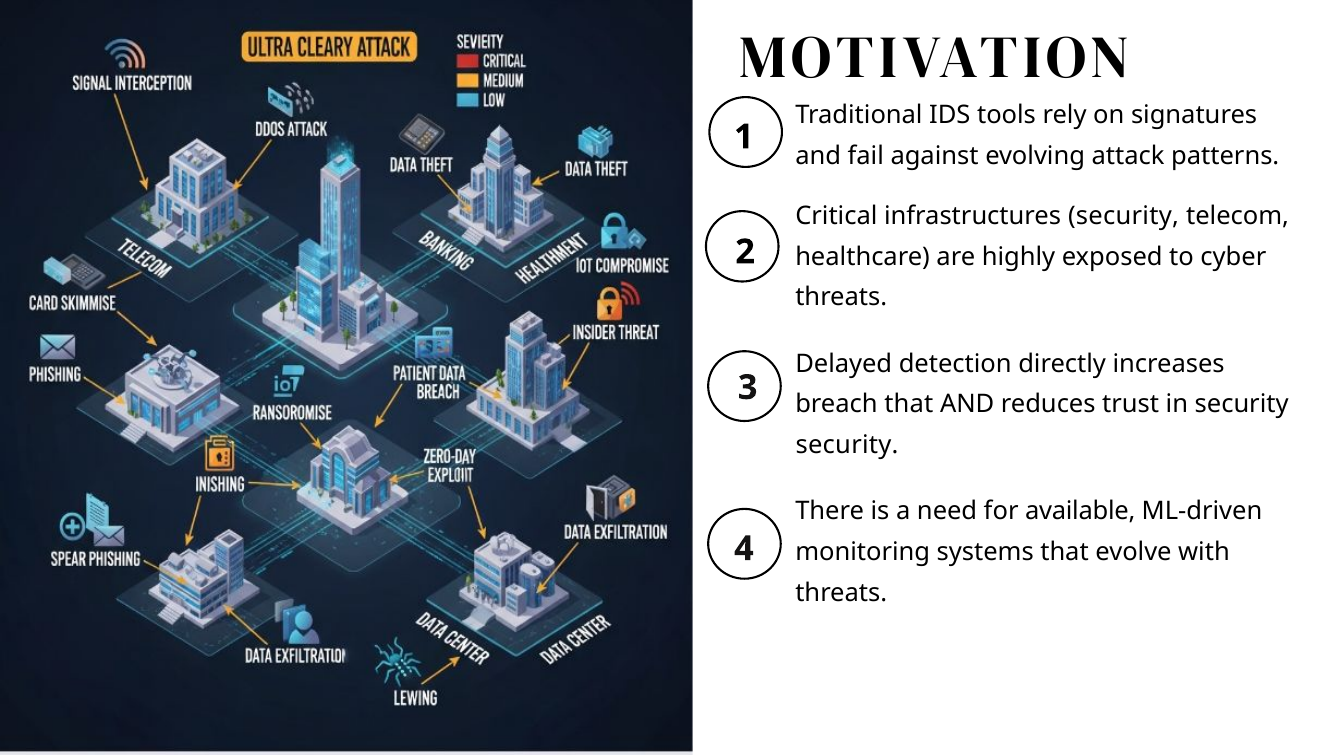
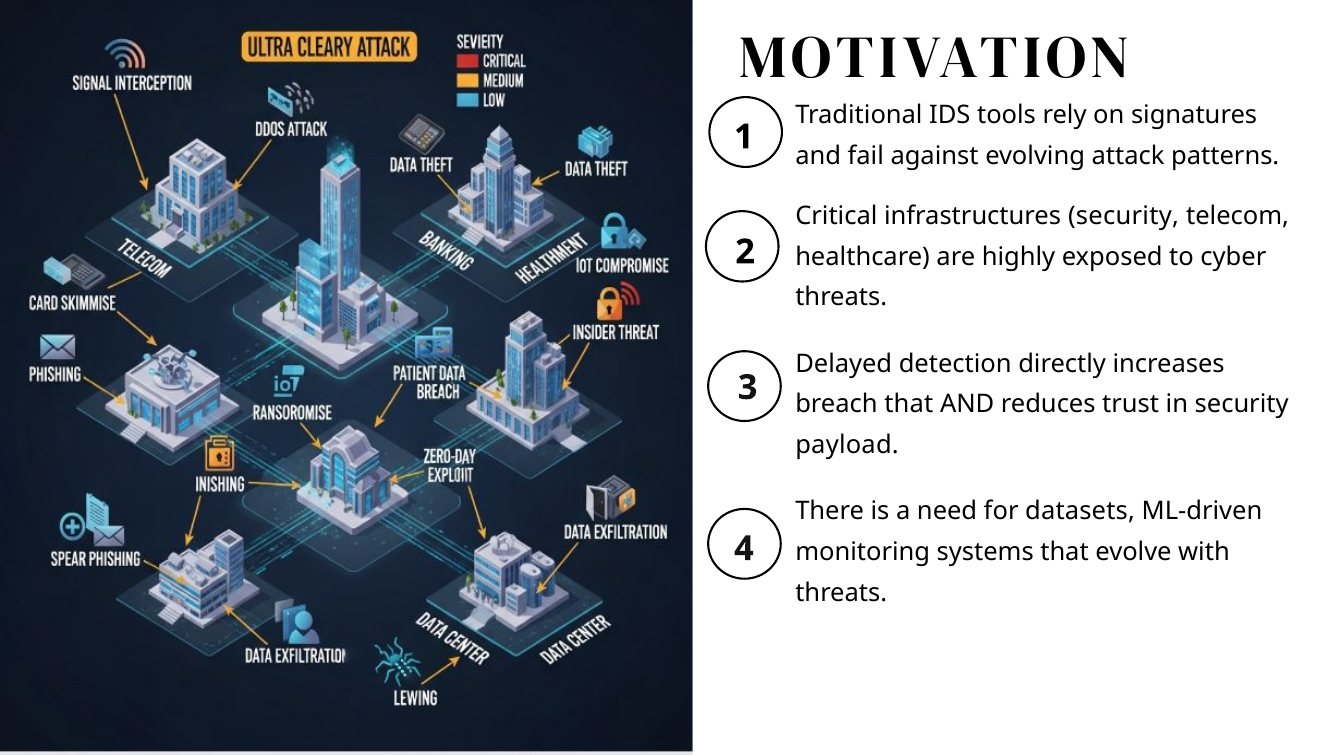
security at (847, 445): security -> payload
available: available -> datasets
